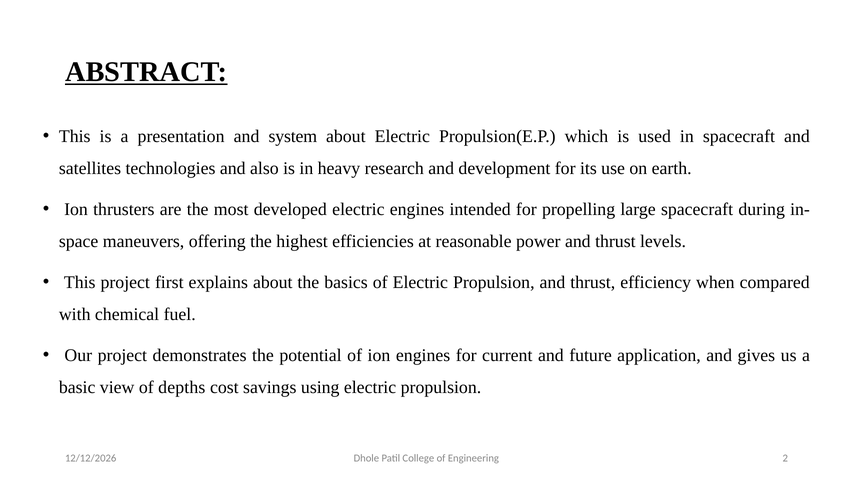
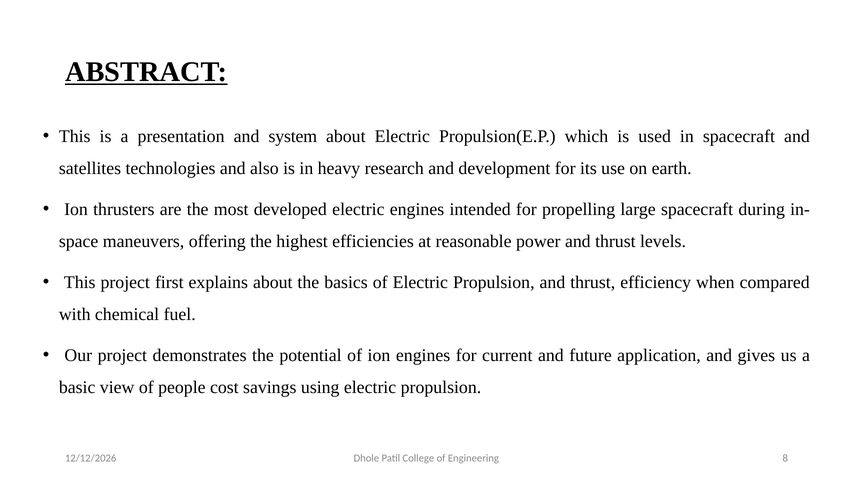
depths: depths -> people
2: 2 -> 8
